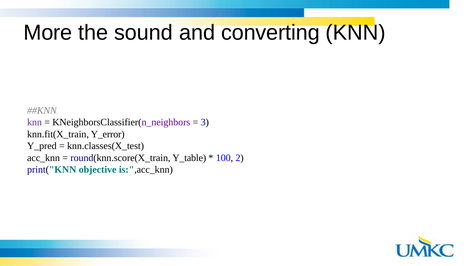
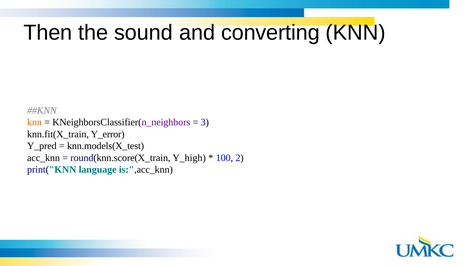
More: More -> Then
knn at (35, 122) colour: purple -> orange
knn.classes(X_test: knn.classes(X_test -> knn.models(X_test
Y_table: Y_table -> Y_high
objective: objective -> language
